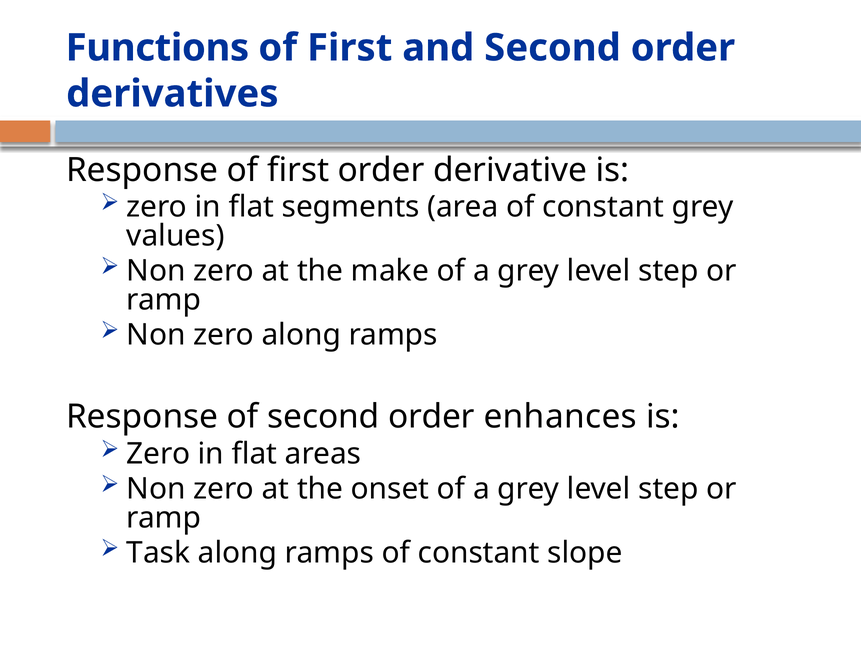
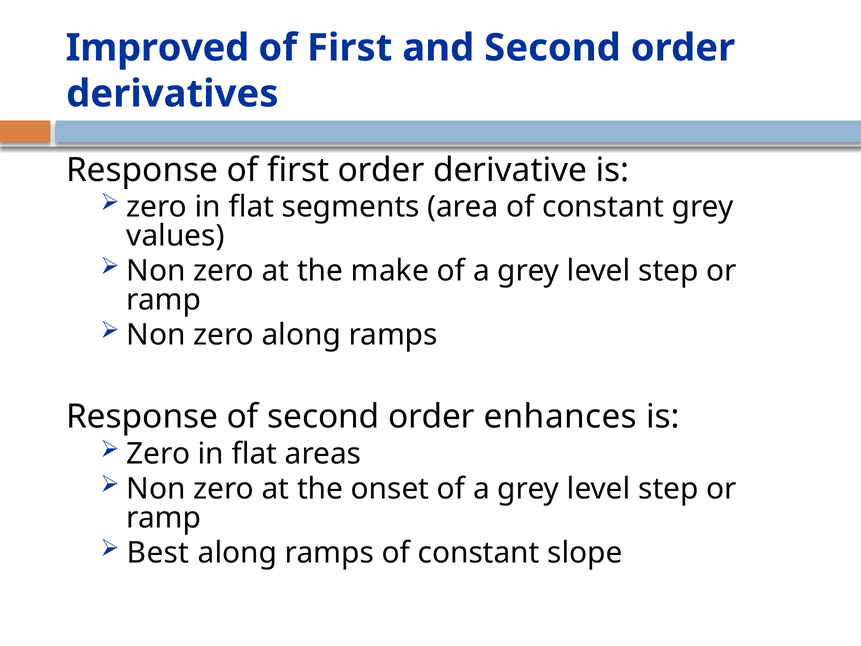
Functions: Functions -> Improved
Task: Task -> Best
